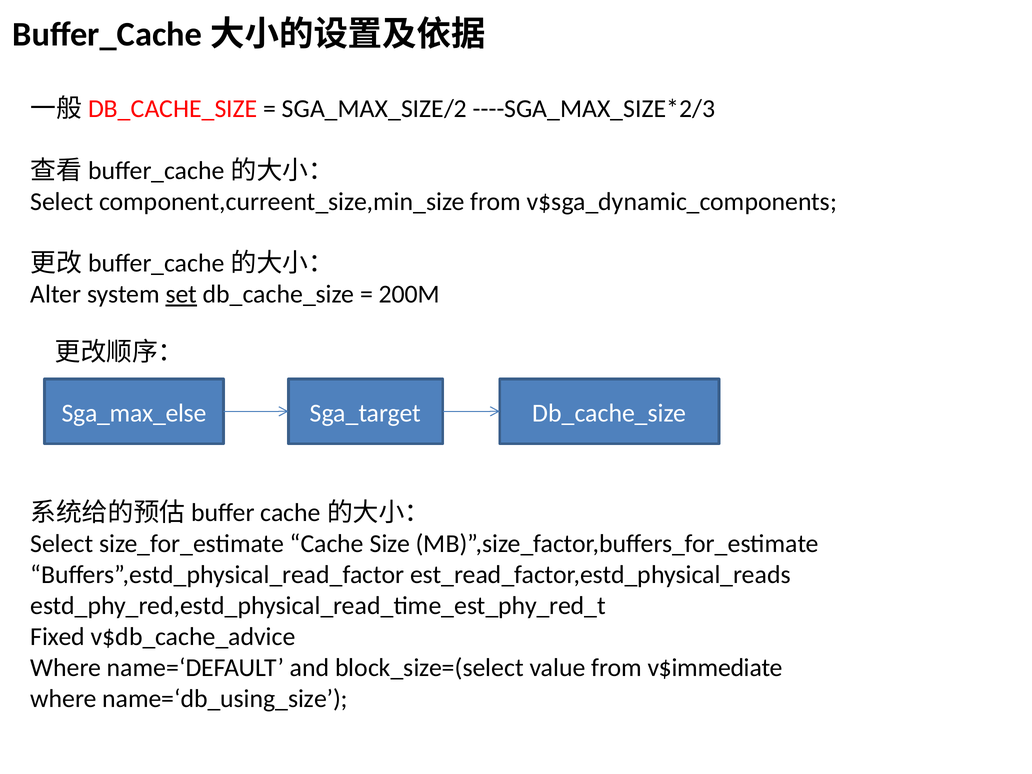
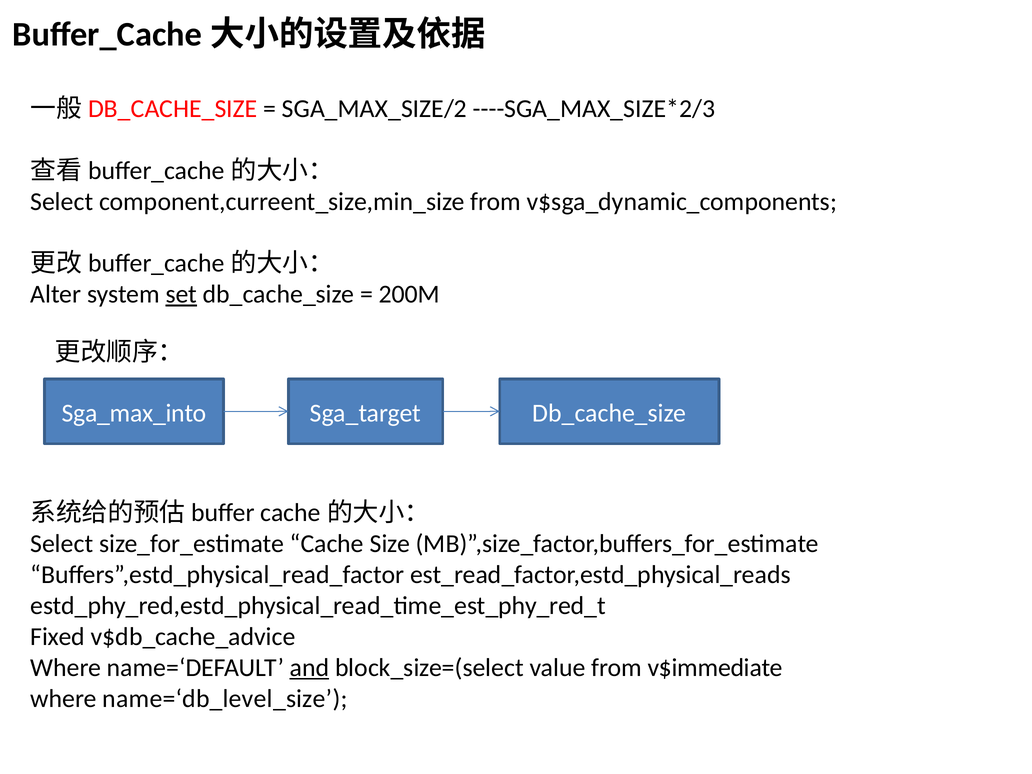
Sga_max_else: Sga_max_else -> Sga_max_into
and underline: none -> present
name=‘db_using_size: name=‘db_using_size -> name=‘db_level_size
